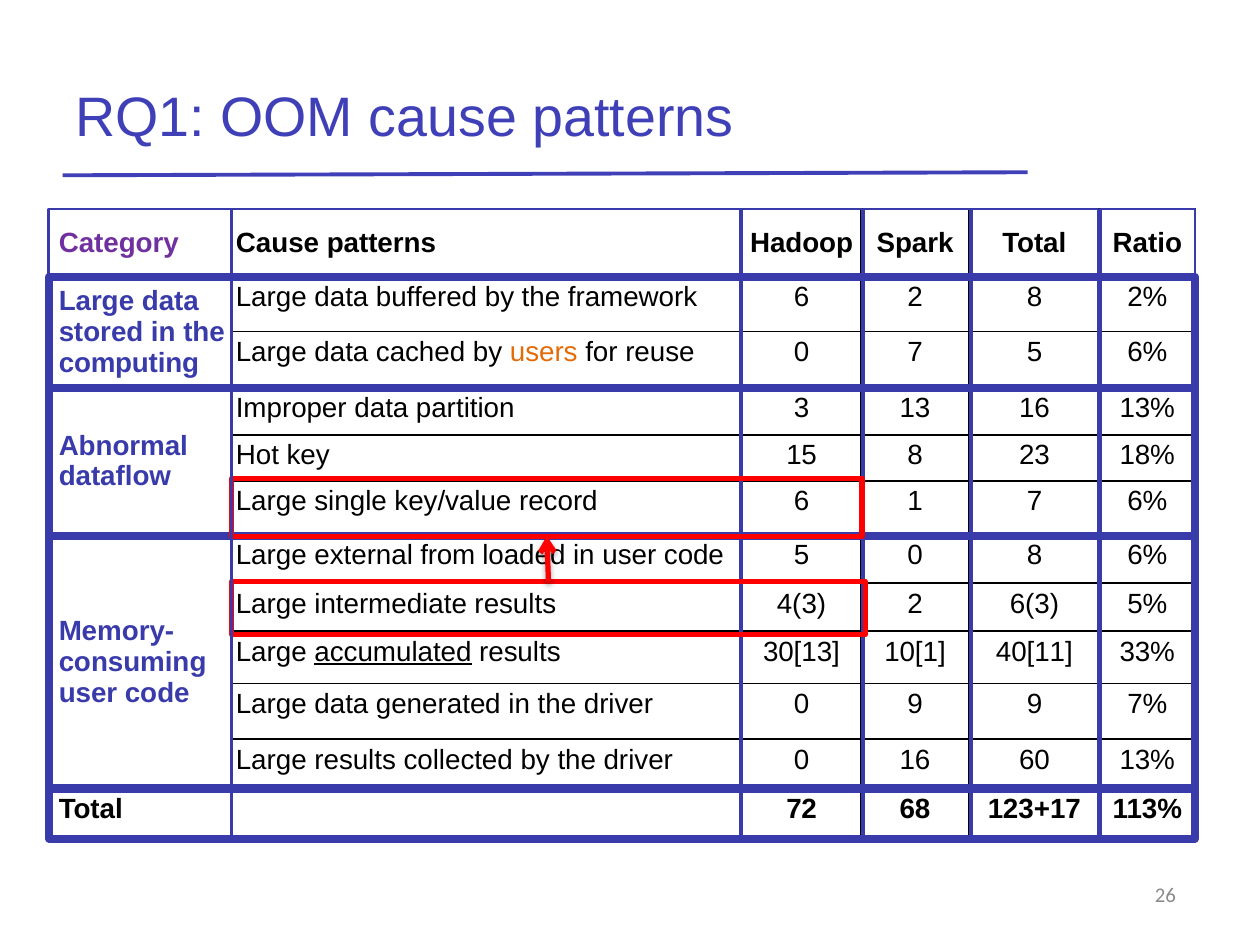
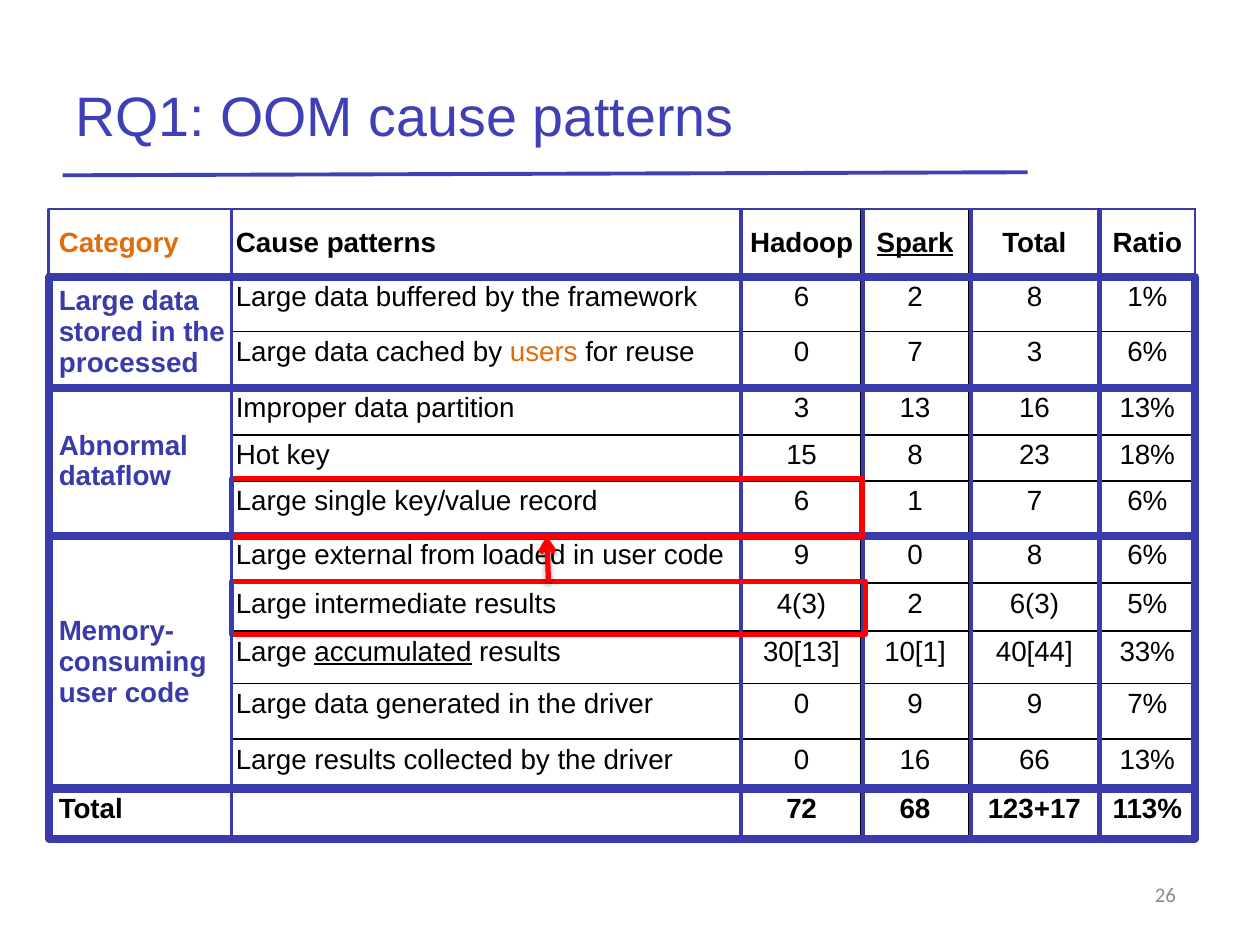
Category colour: purple -> orange
Spark underline: none -> present
2%: 2% -> 1%
7 5: 5 -> 3
computing: computing -> processed
code 5: 5 -> 9
40[11: 40[11 -> 40[44
60: 60 -> 66
